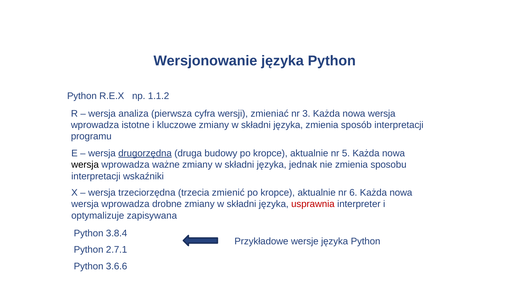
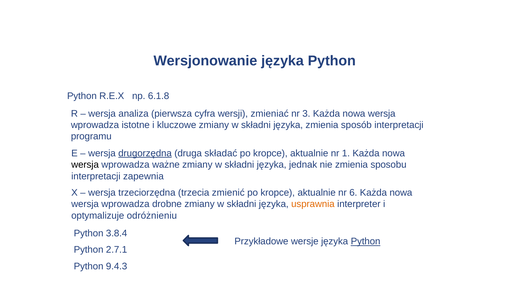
1.1.2: 1.1.2 -> 6.1.8
budowy: budowy -> składać
5: 5 -> 1
wskaźniki: wskaźniki -> zapewnia
usprawnia colour: red -> orange
zapisywana: zapisywana -> odróżnieniu
Python at (366, 241) underline: none -> present
3.6.6: 3.6.6 -> 9.4.3
